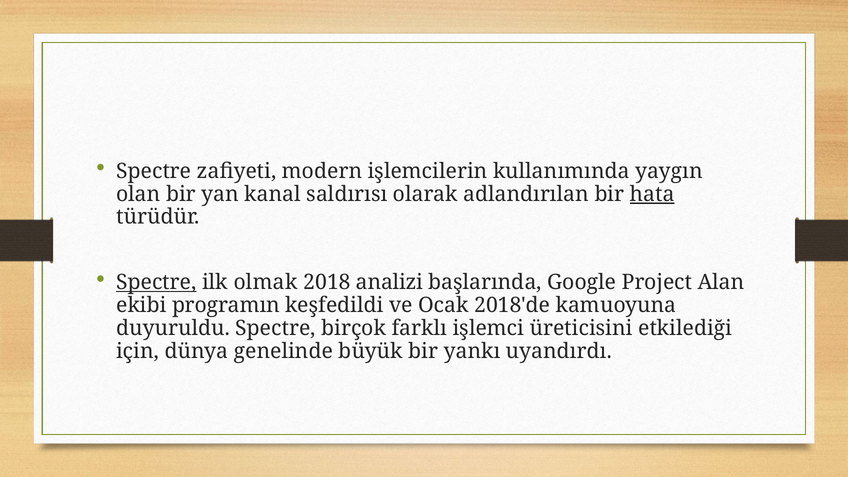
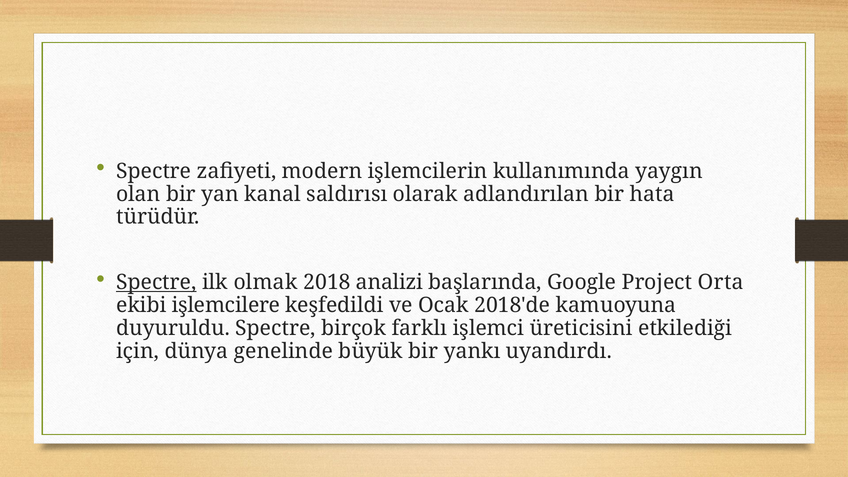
hata underline: present -> none
Alan: Alan -> Orta
programın: programın -> işlemcilere
